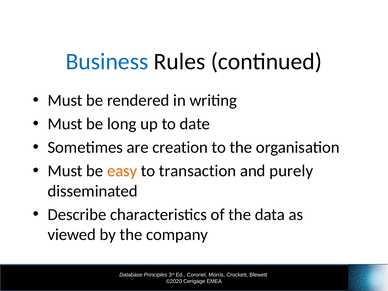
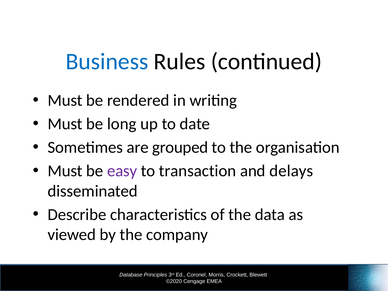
creation: creation -> grouped
easy colour: orange -> purple
purely: purely -> delays
